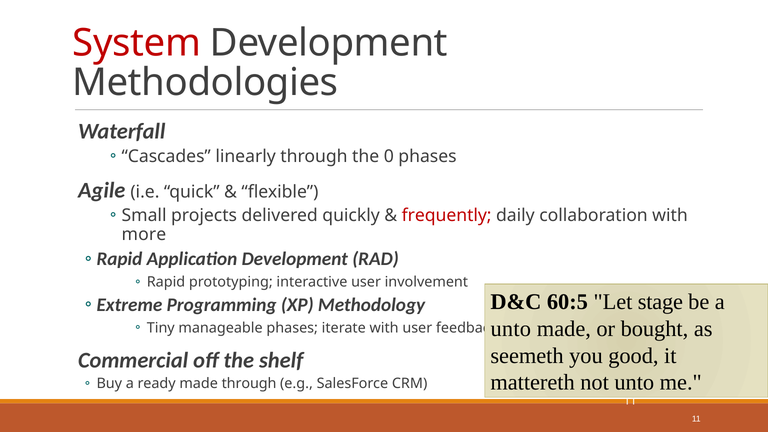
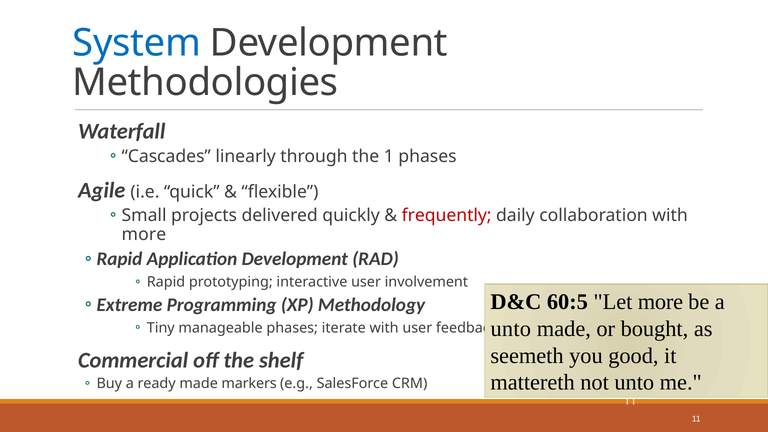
System colour: red -> blue
0: 0 -> 1
Let stage: stage -> more
made through: through -> markers
